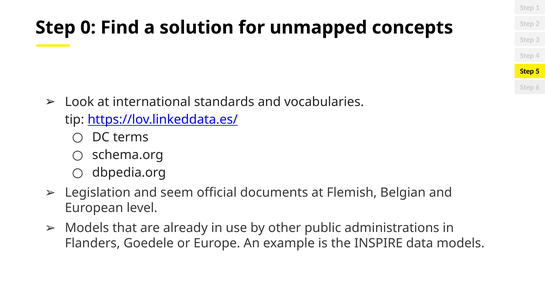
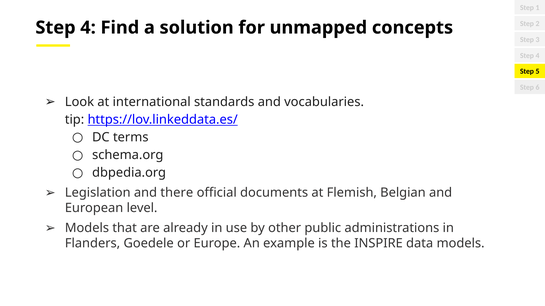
0 at (88, 28): 0 -> 4
seem: seem -> there
